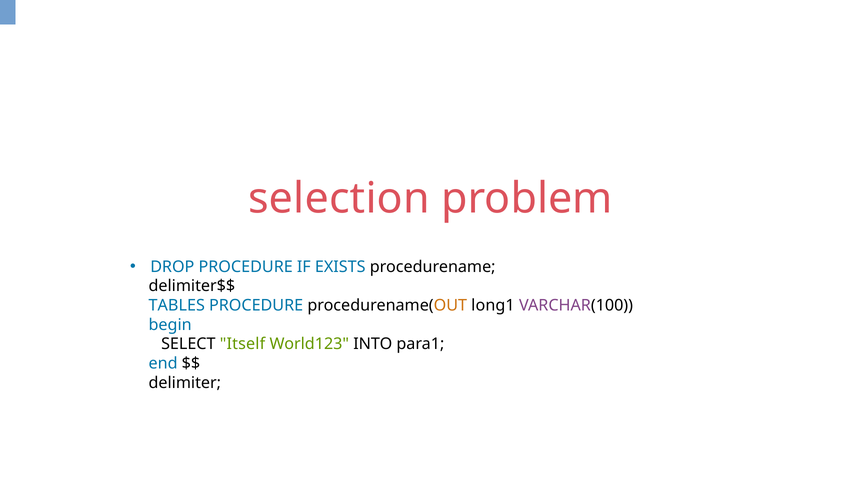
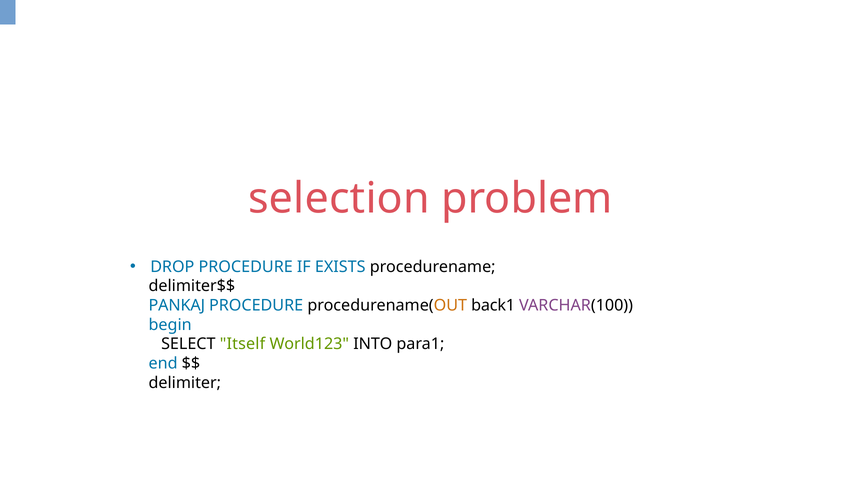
TABLES: TABLES -> PANKAJ
long1: long1 -> back1
